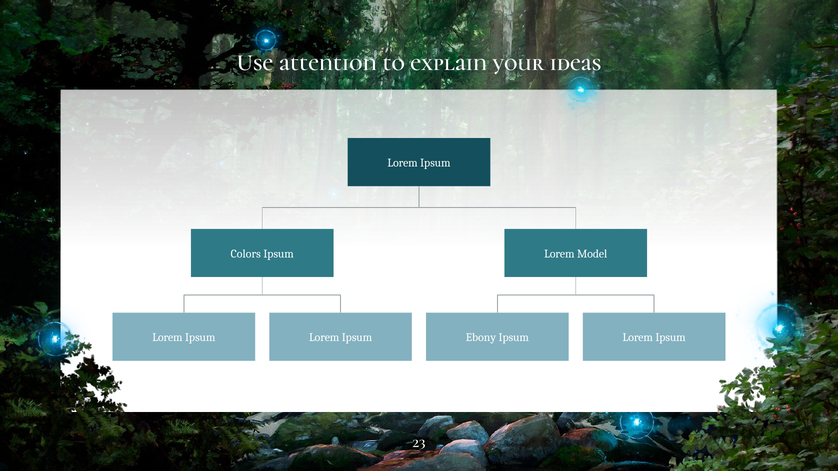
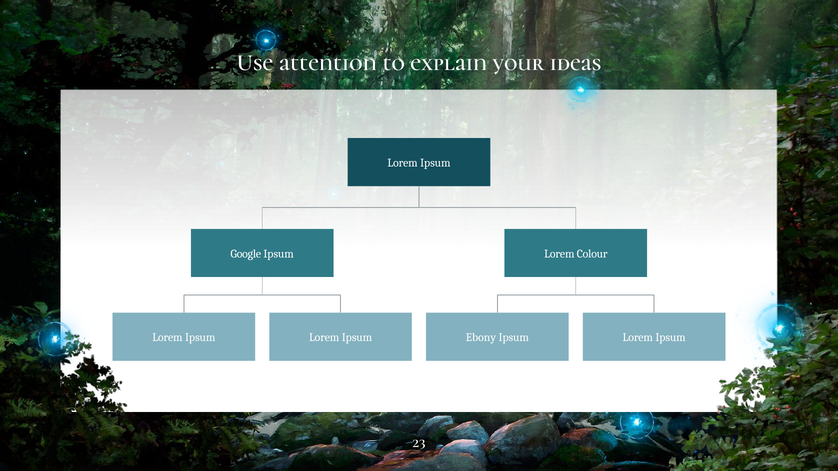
Colors: Colors -> Google
Model: Model -> Colour
